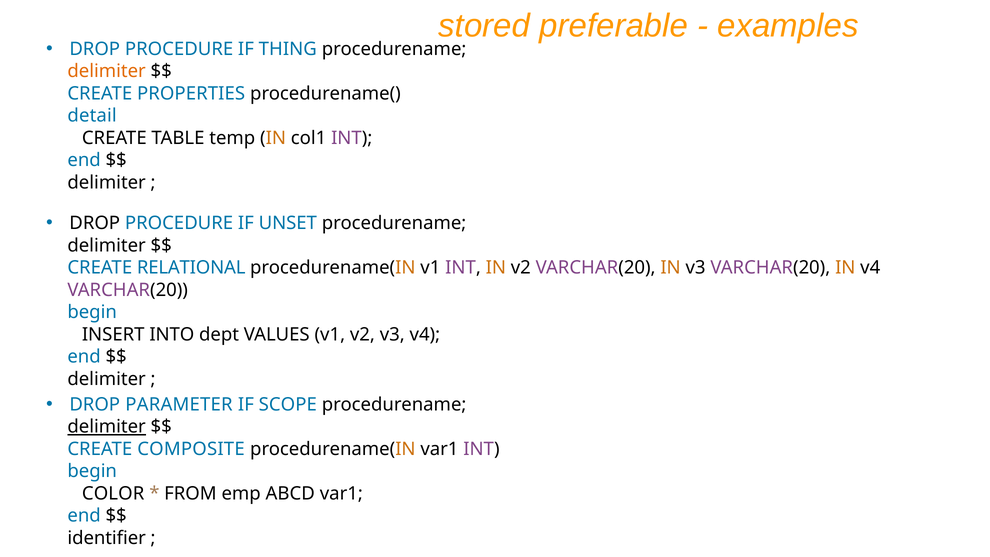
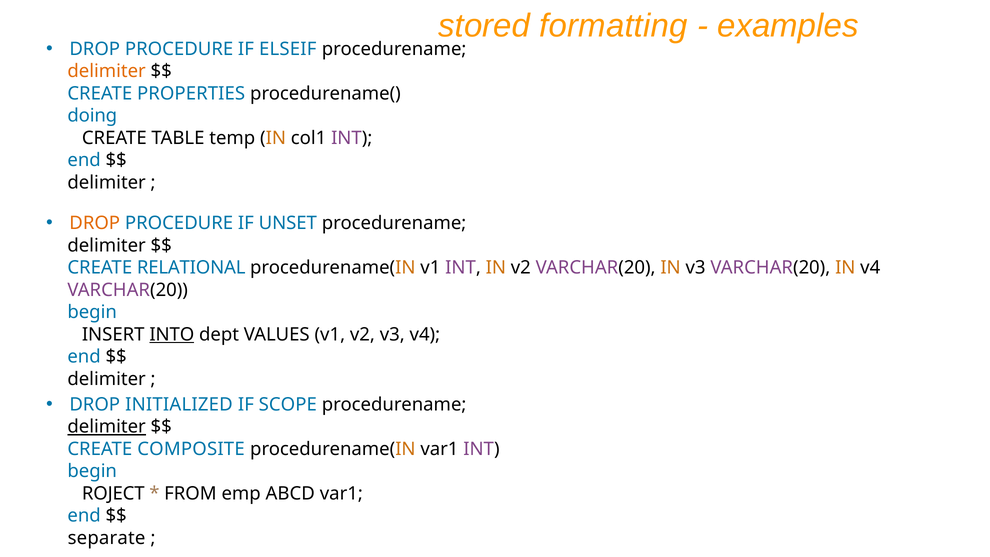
preferable: preferable -> formatting
THING: THING -> ELSEIF
detail: detail -> doing
DROP at (95, 223) colour: black -> orange
INTO underline: none -> present
PARAMETER: PARAMETER -> INITIALIZED
COLOR: COLOR -> ROJECT
identifier: identifier -> separate
